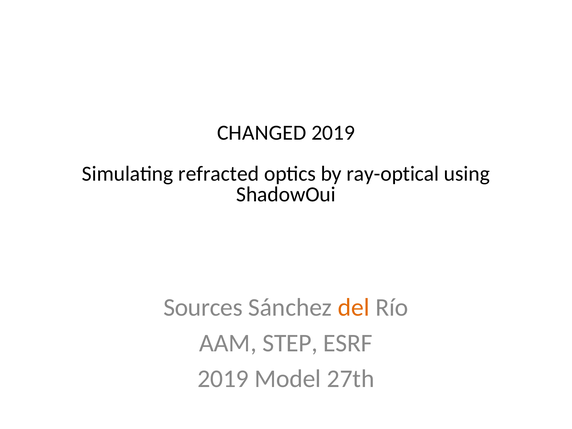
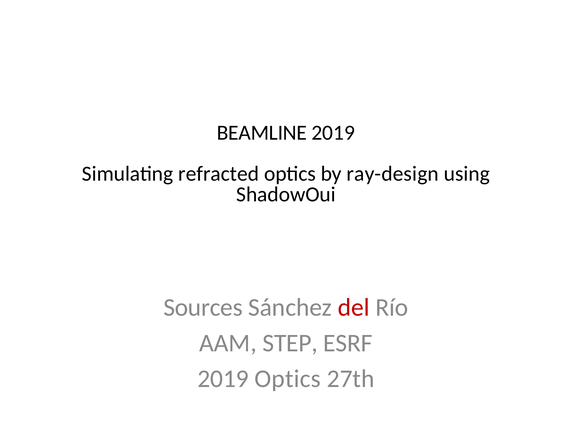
CHANGED: CHANGED -> BEAMLINE
ray-optical: ray-optical -> ray-design
del colour: orange -> red
2019 Model: Model -> Optics
